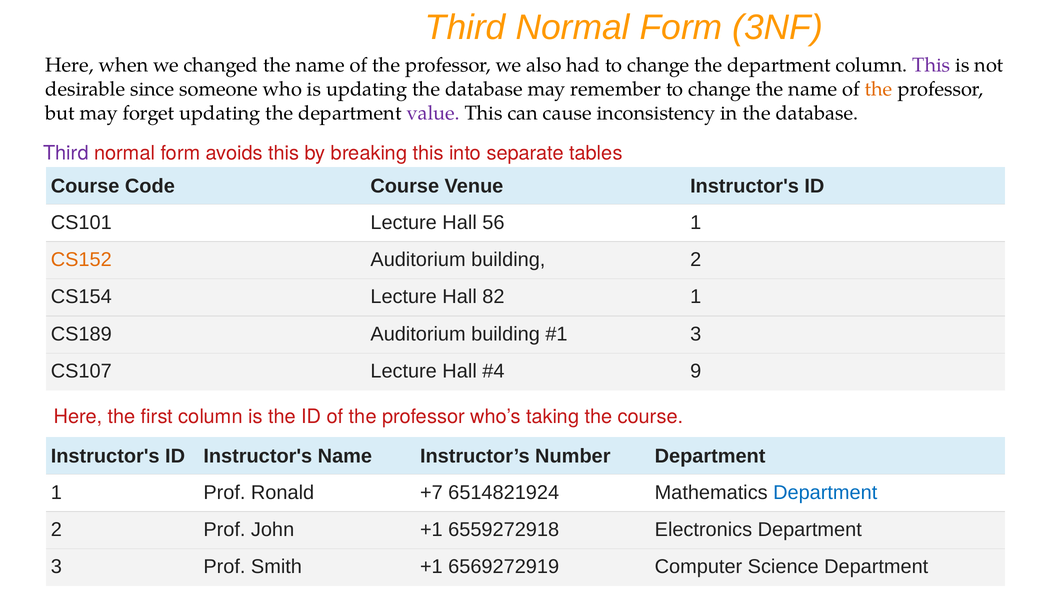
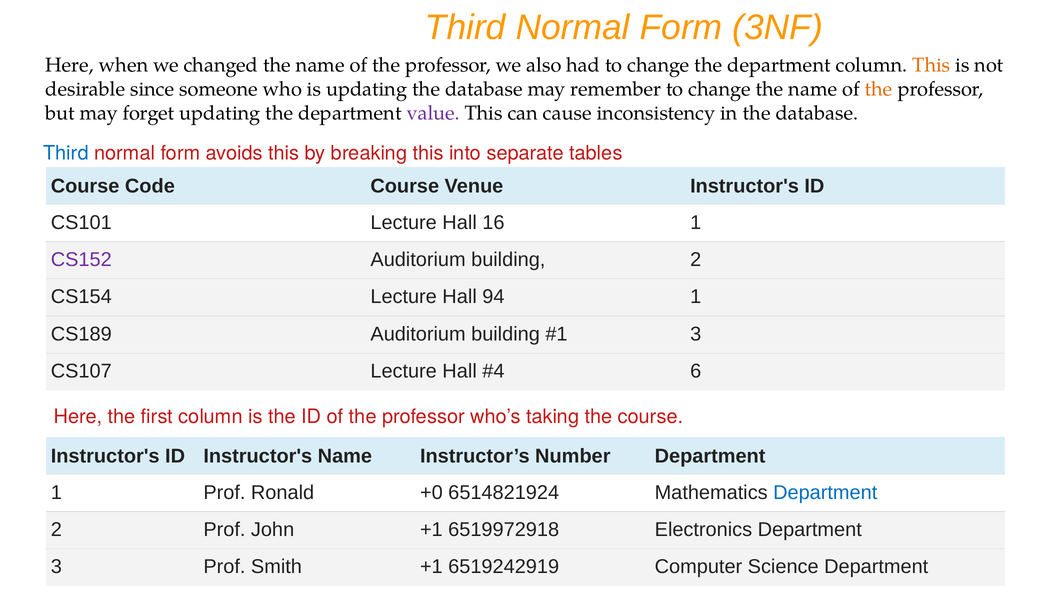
This at (931, 65) colour: purple -> orange
Third at (66, 153) colour: purple -> blue
56: 56 -> 16
CS152 colour: orange -> purple
82: 82 -> 94
9: 9 -> 6
+7: +7 -> +0
6559272918: 6559272918 -> 6519972918
6569272919: 6569272919 -> 6519242919
